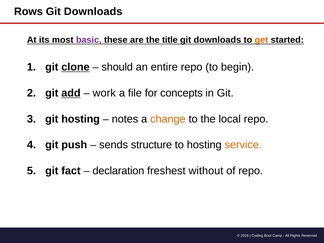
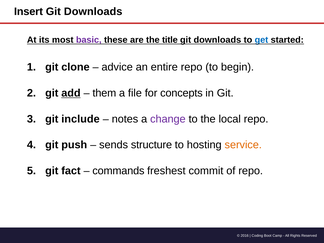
Rows: Rows -> Insert
get colour: orange -> blue
clone underline: present -> none
should: should -> advice
work: work -> them
git hosting: hosting -> include
change colour: orange -> purple
declaration: declaration -> commands
without: without -> commit
